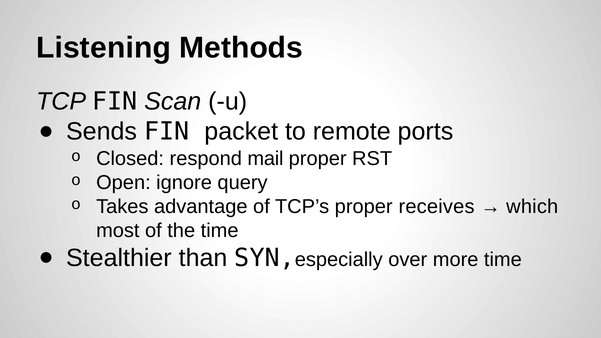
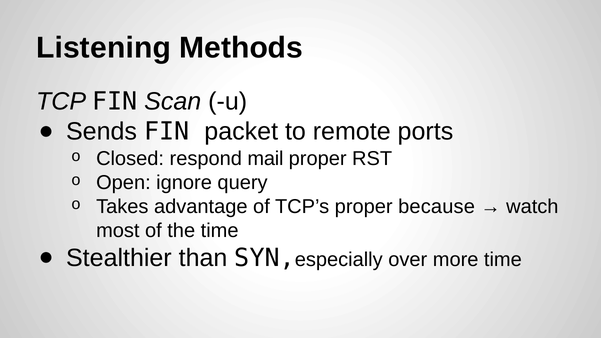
receives: receives -> because
which: which -> watch
